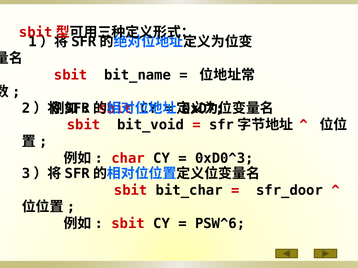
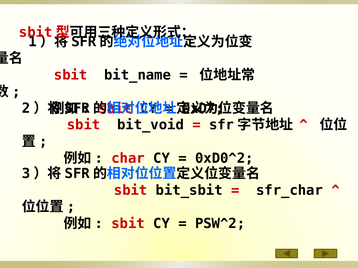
0xD0^3: 0xD0^3 -> 0xD0^2
bit_char: bit_char -> bit_sbit
sfr_door: sfr_door -> sfr_char
PSW^6: PSW^6 -> PSW^2
